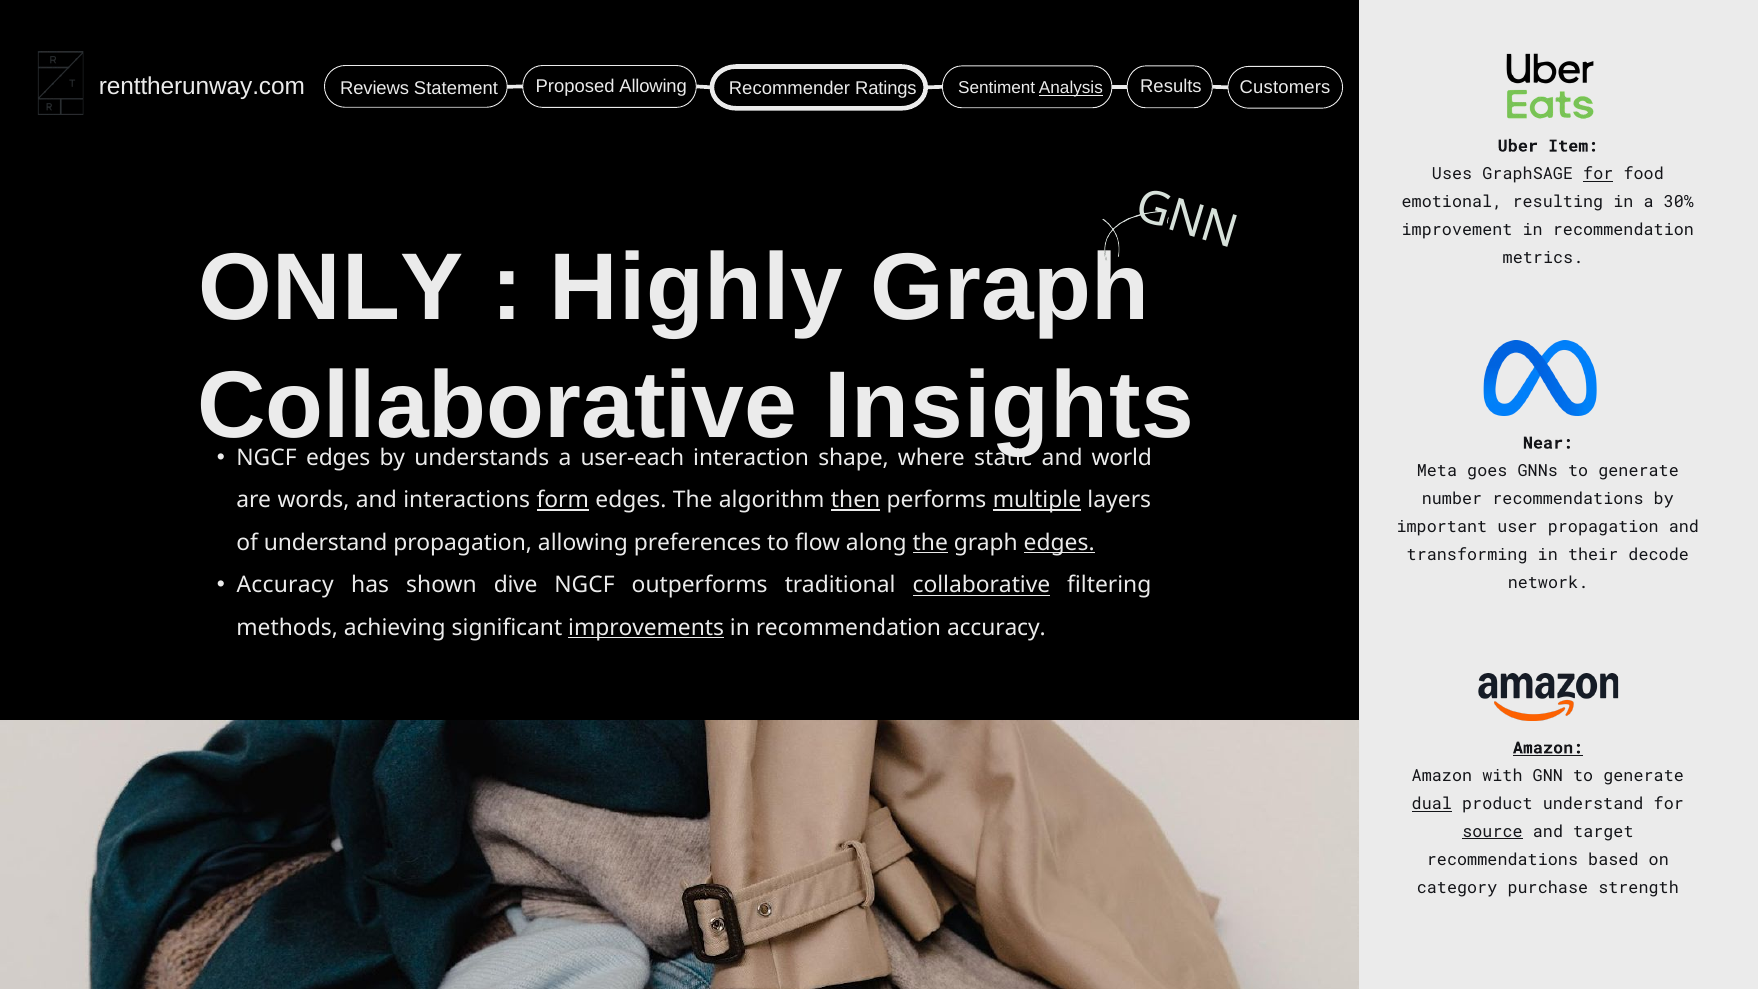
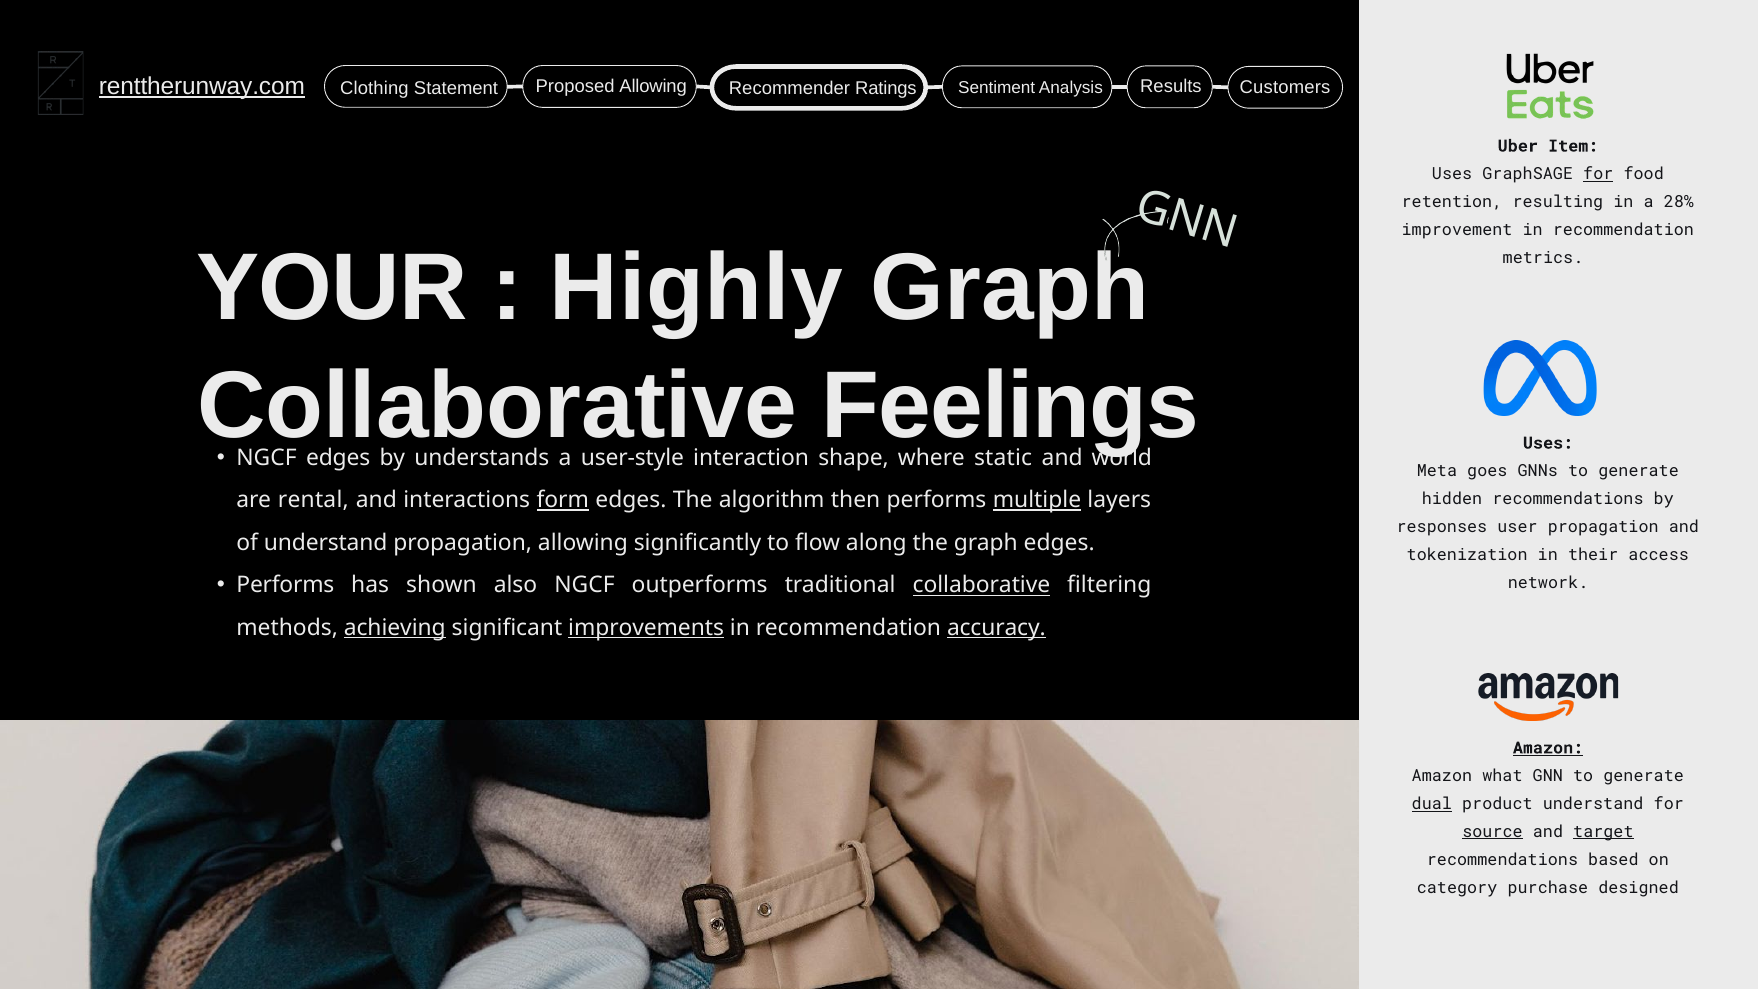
renttherunway.com underline: none -> present
Analysis underline: present -> none
Reviews: Reviews -> Clothing
emotional: emotional -> retention
30%: 30% -> 28%
ONLY: ONLY -> YOUR
Insights: Insights -> Feelings
Near at (1548, 443): Near -> Uses
user-each: user-each -> user-style
number: number -> hidden
words: words -> rental
then underline: present -> none
important: important -> responses
preferences: preferences -> significantly
the at (930, 543) underline: present -> none
edges at (1059, 543) underline: present -> none
transforming: transforming -> tokenization
decode: decode -> access
Accuracy at (285, 585): Accuracy -> Performs
dive: dive -> also
achieving underline: none -> present
accuracy at (996, 628) underline: none -> present
with: with -> what
target underline: none -> present
strength: strength -> designed
